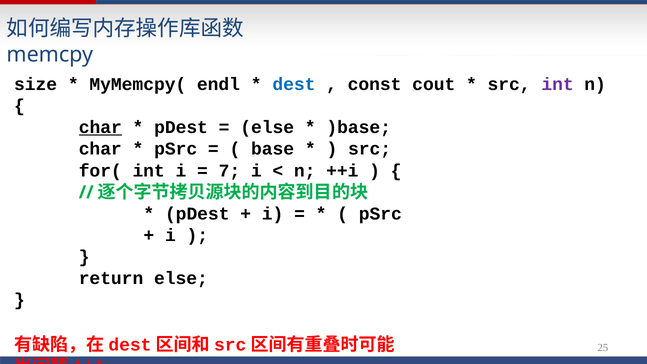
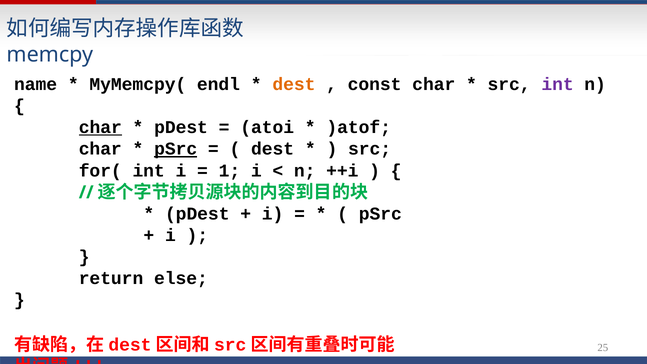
size: size -> name
dest at (294, 84) colour: blue -> orange
const cout: cout -> char
else at (267, 127): else -> atoi
)base: )base -> )atof
pSrc at (176, 149) underline: none -> present
base at (273, 149): base -> dest
7: 7 -> 1
